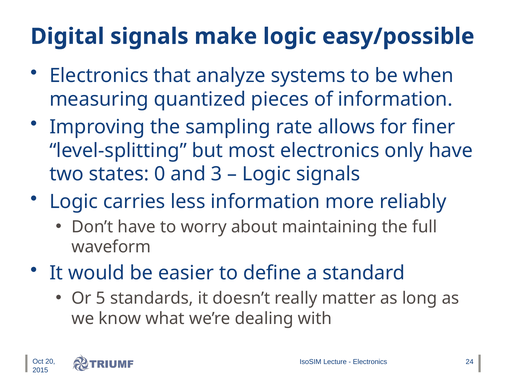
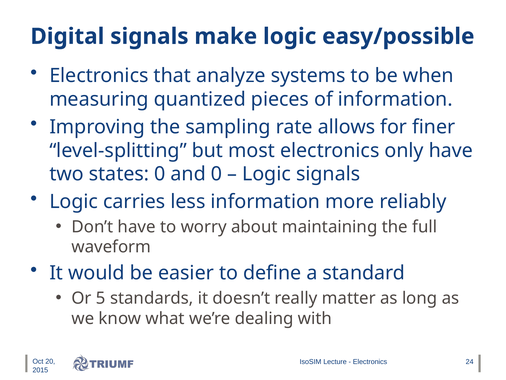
and 3: 3 -> 0
